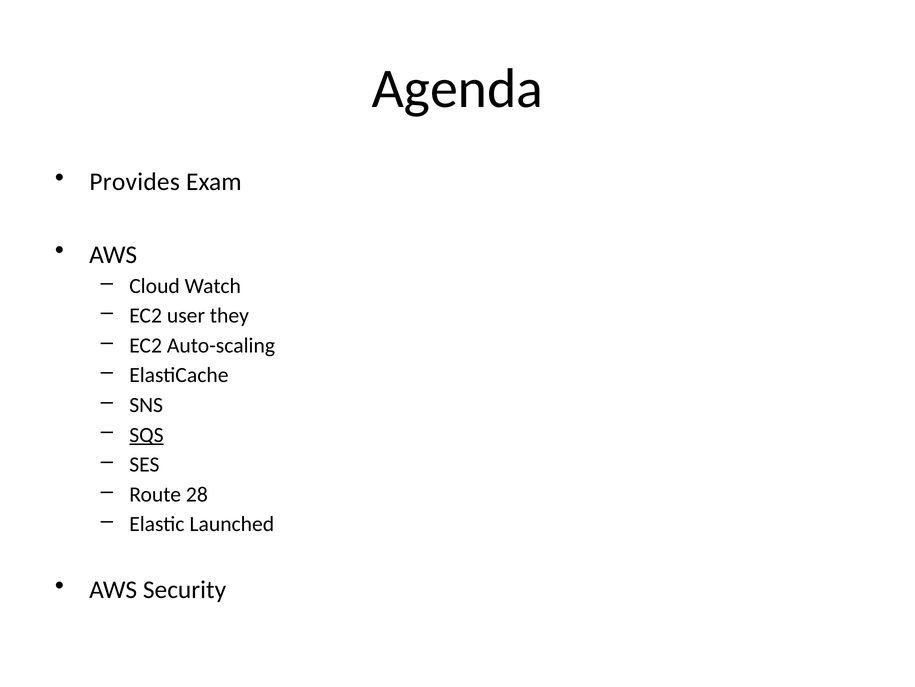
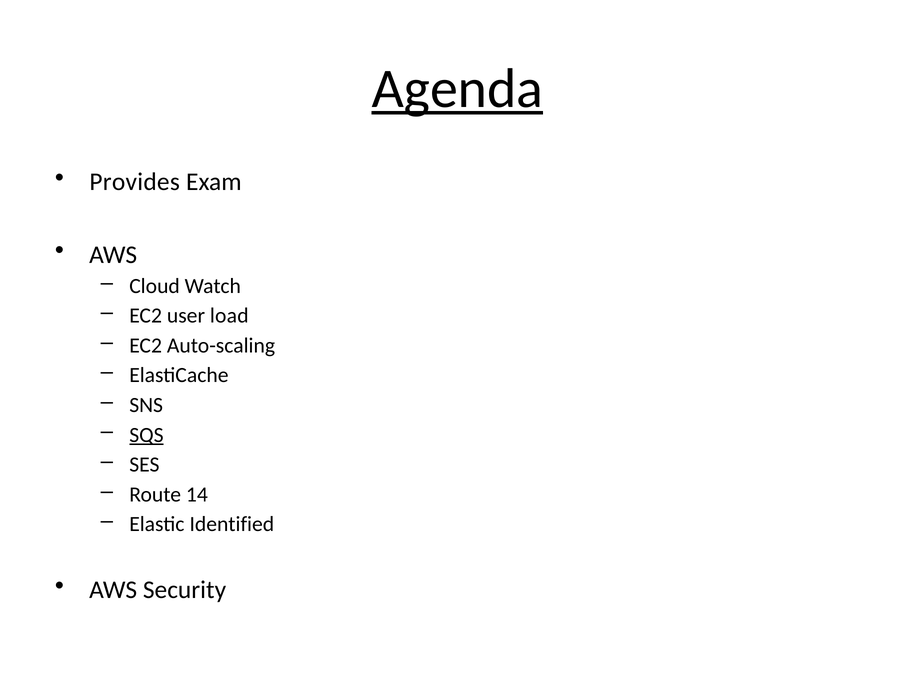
Agenda underline: none -> present
they: they -> load
28: 28 -> 14
Launched: Launched -> Identified
